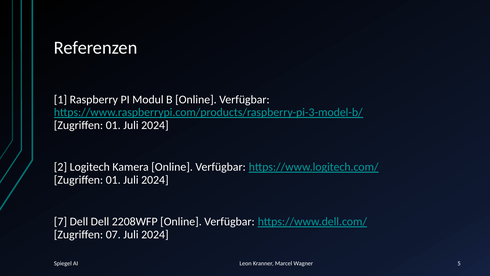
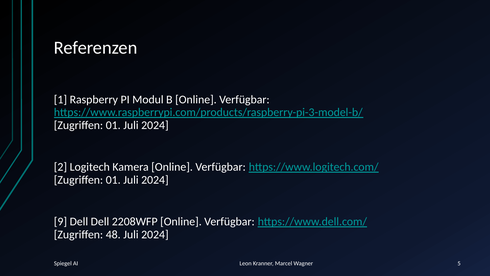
7: 7 -> 9
07: 07 -> 48
